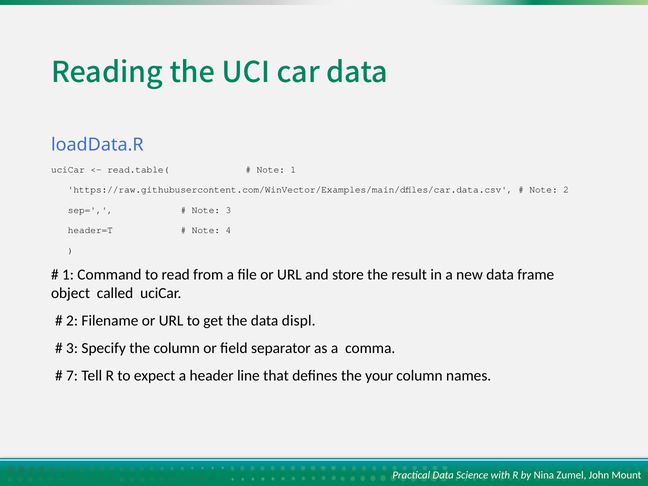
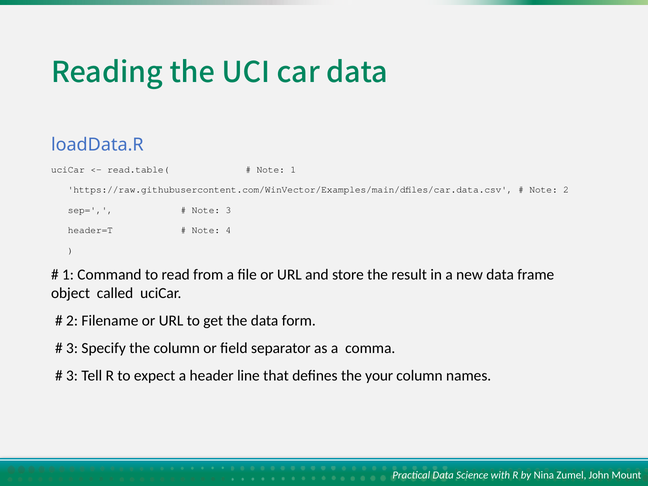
displ: displ -> form
7 at (72, 376): 7 -> 3
